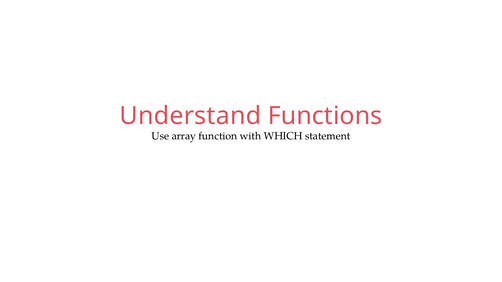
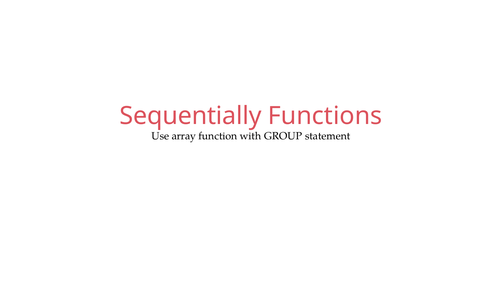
Understand: Understand -> Sequentially
WHICH: WHICH -> GROUP
